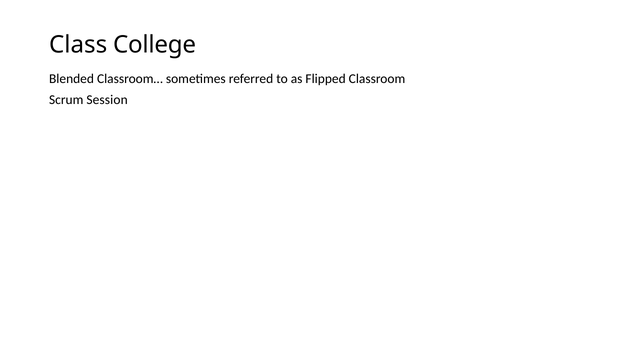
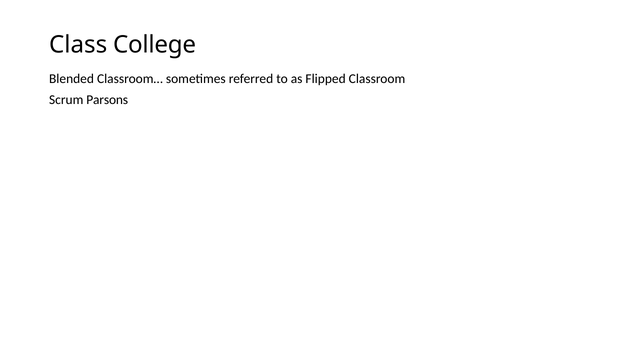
Session: Session -> Parsons
